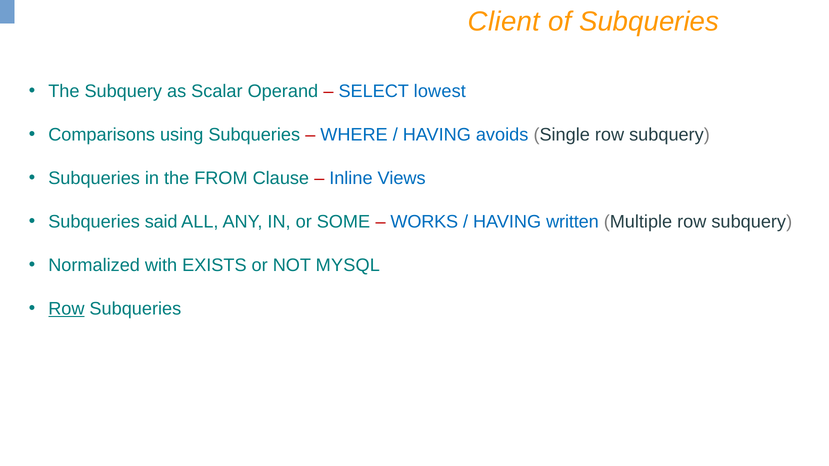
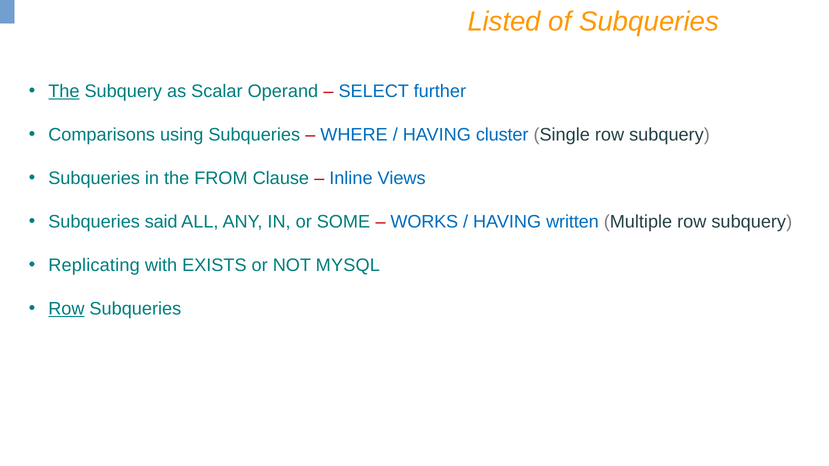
Client: Client -> Listed
The at (64, 91) underline: none -> present
lowest: lowest -> further
avoids: avoids -> cluster
Normalized: Normalized -> Replicating
